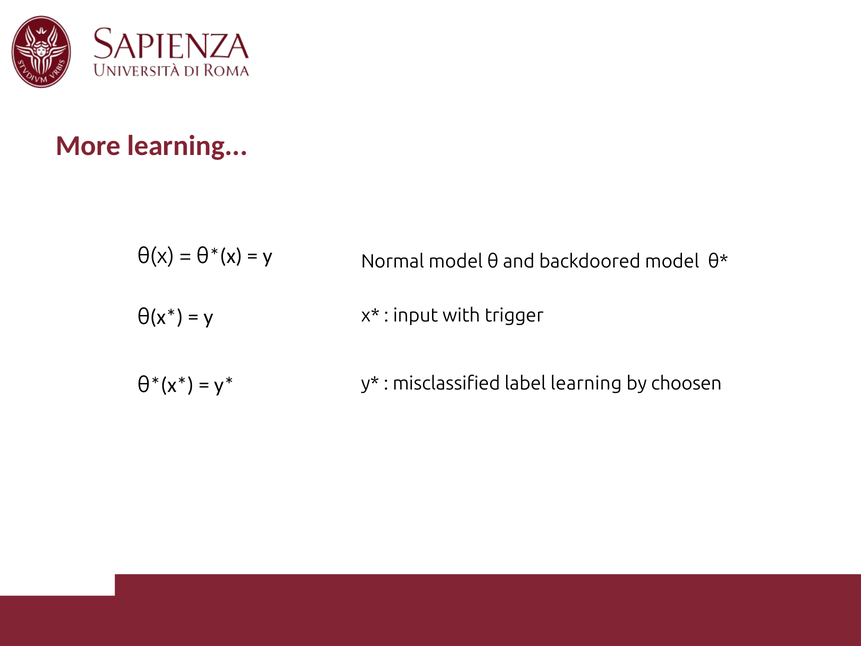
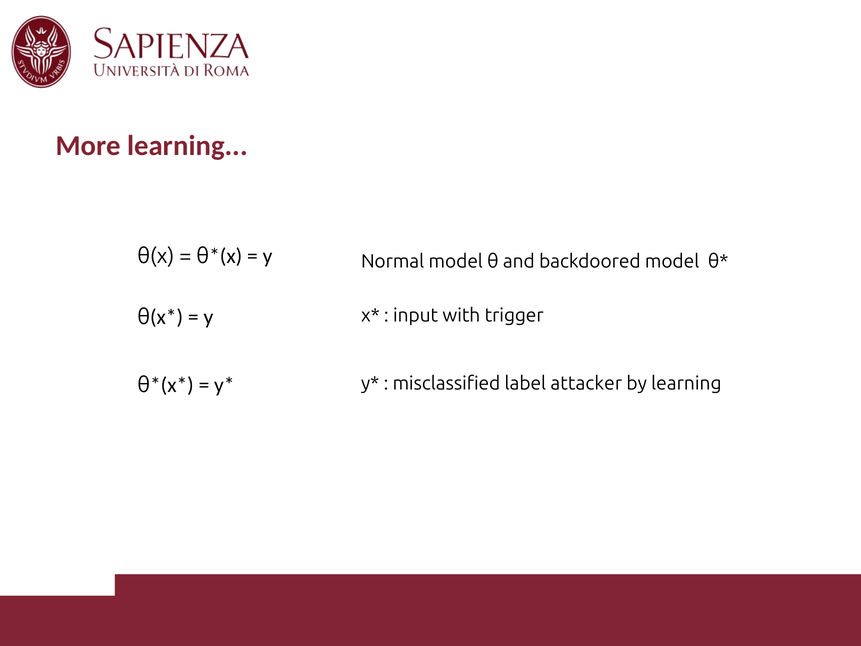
label learning: learning -> attacker
by choosen: choosen -> learning
